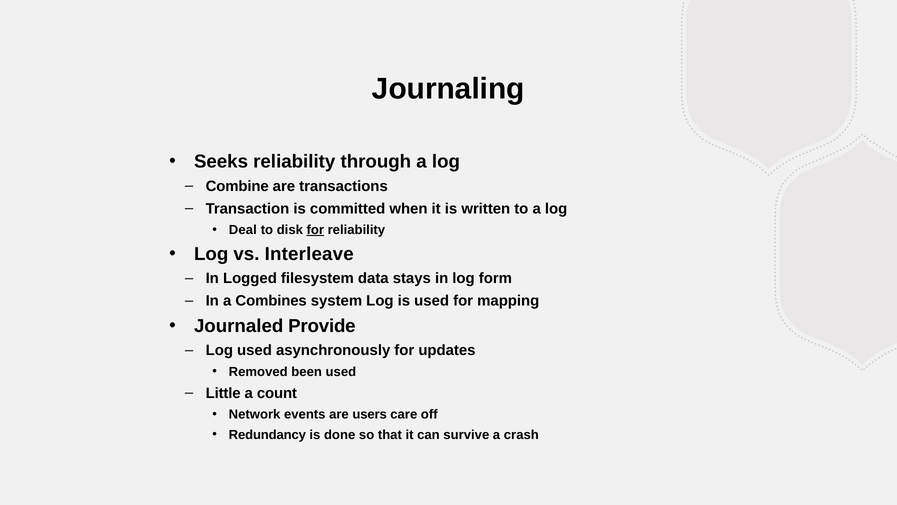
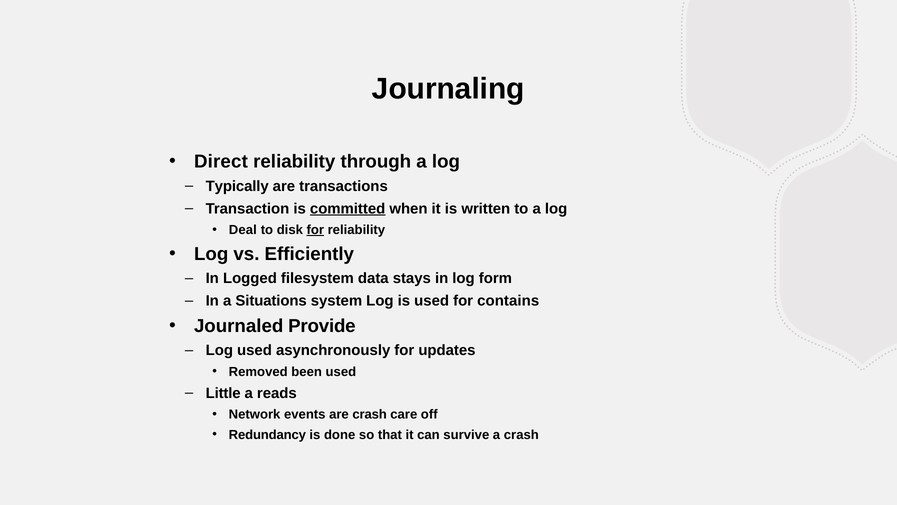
Seeks: Seeks -> Direct
Combine: Combine -> Typically
committed underline: none -> present
Interleave: Interleave -> Efficiently
Combines: Combines -> Situations
mapping: mapping -> contains
count: count -> reads
are users: users -> crash
